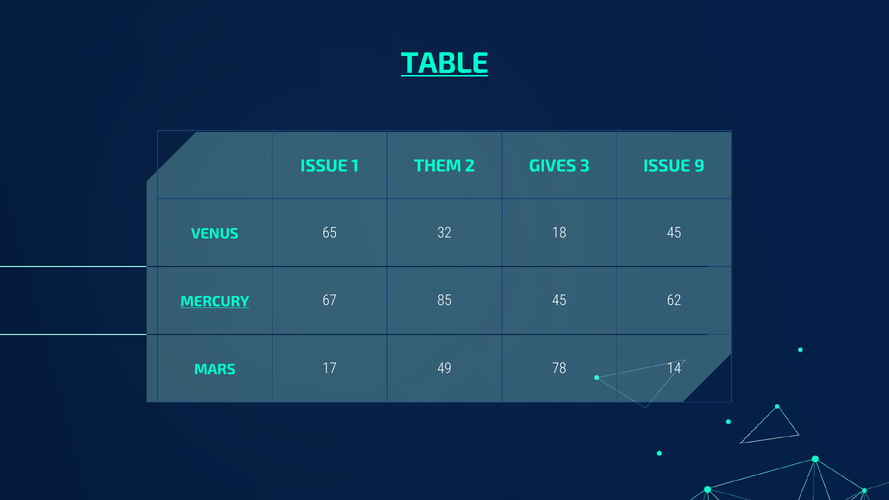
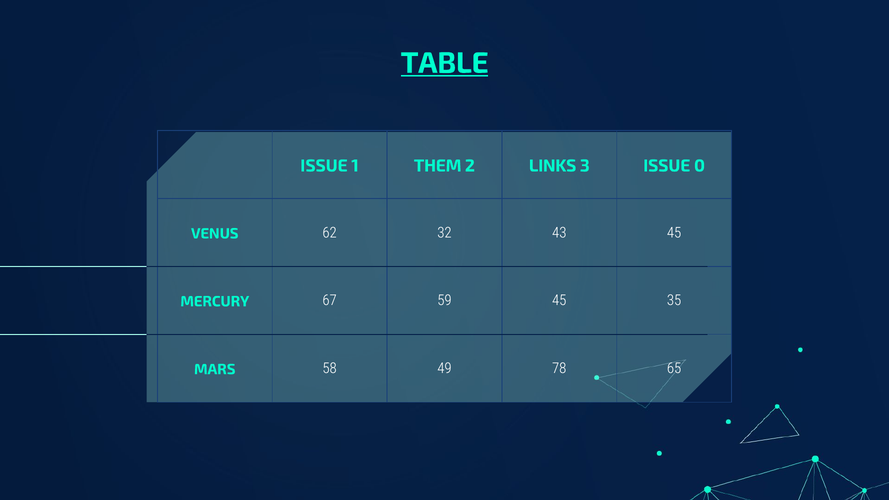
GIVES: GIVES -> LINKS
9: 9 -> 0
65: 65 -> 62
18: 18 -> 43
MERCURY underline: present -> none
85: 85 -> 59
62: 62 -> 35
17: 17 -> 58
14: 14 -> 65
